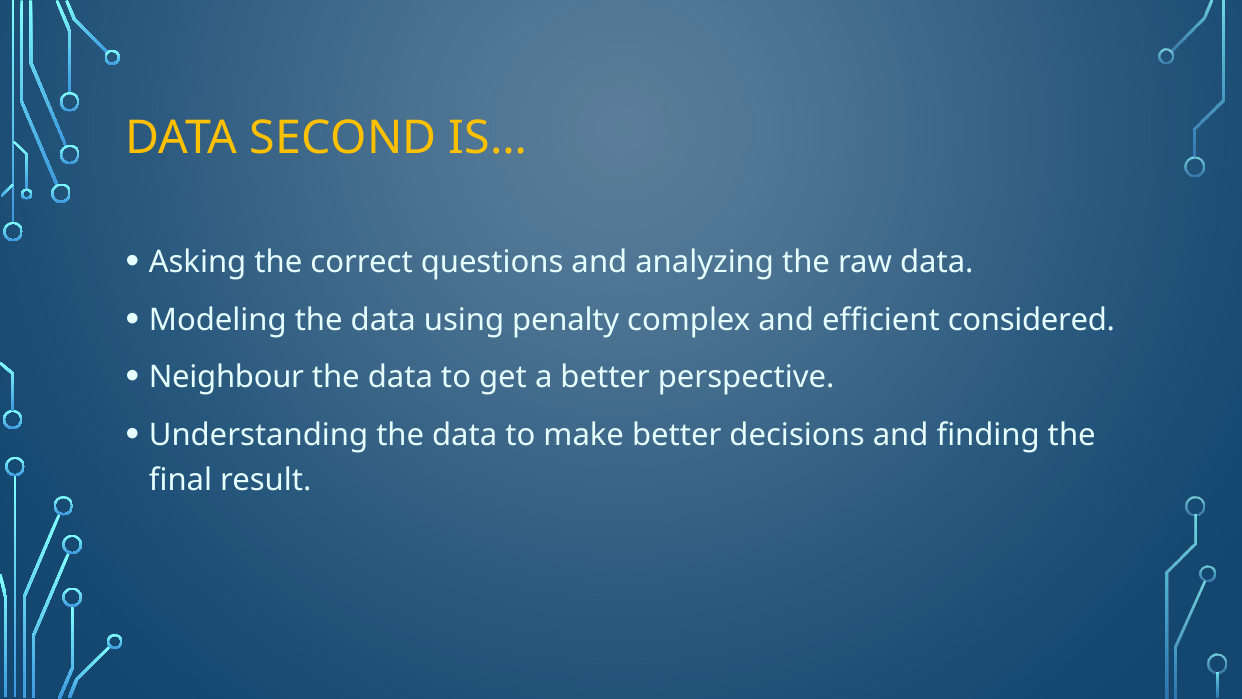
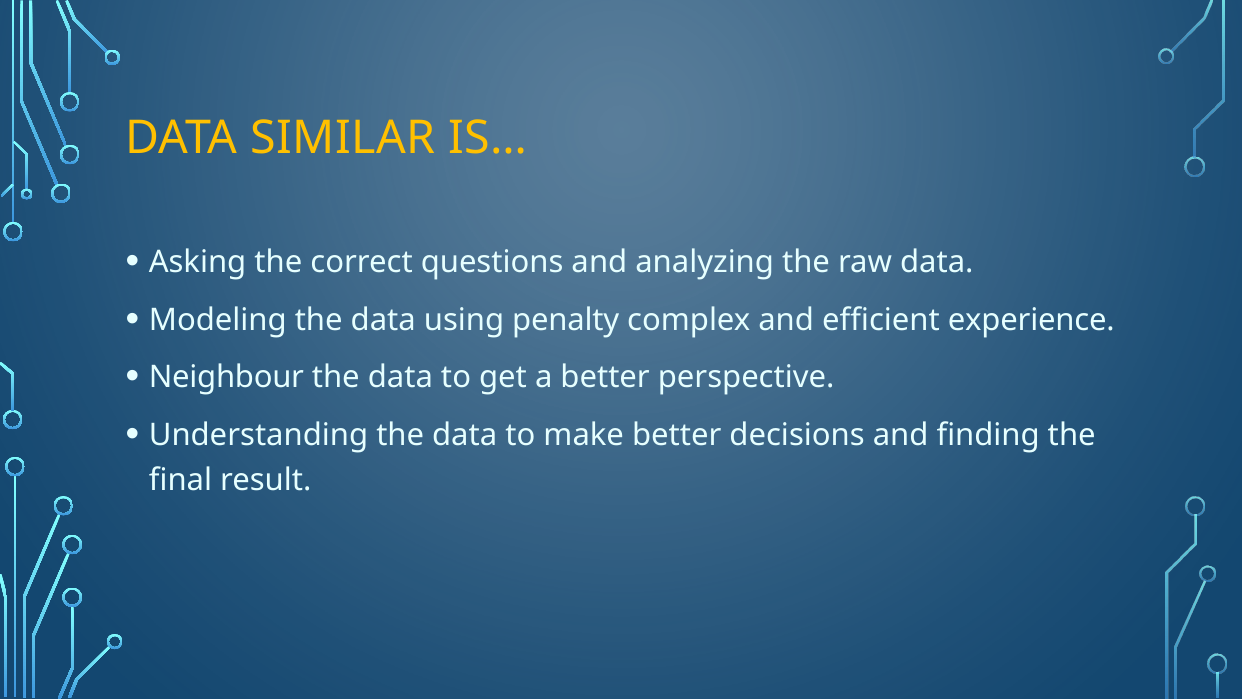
SECOND: SECOND -> SIMILAR
considered: considered -> experience
